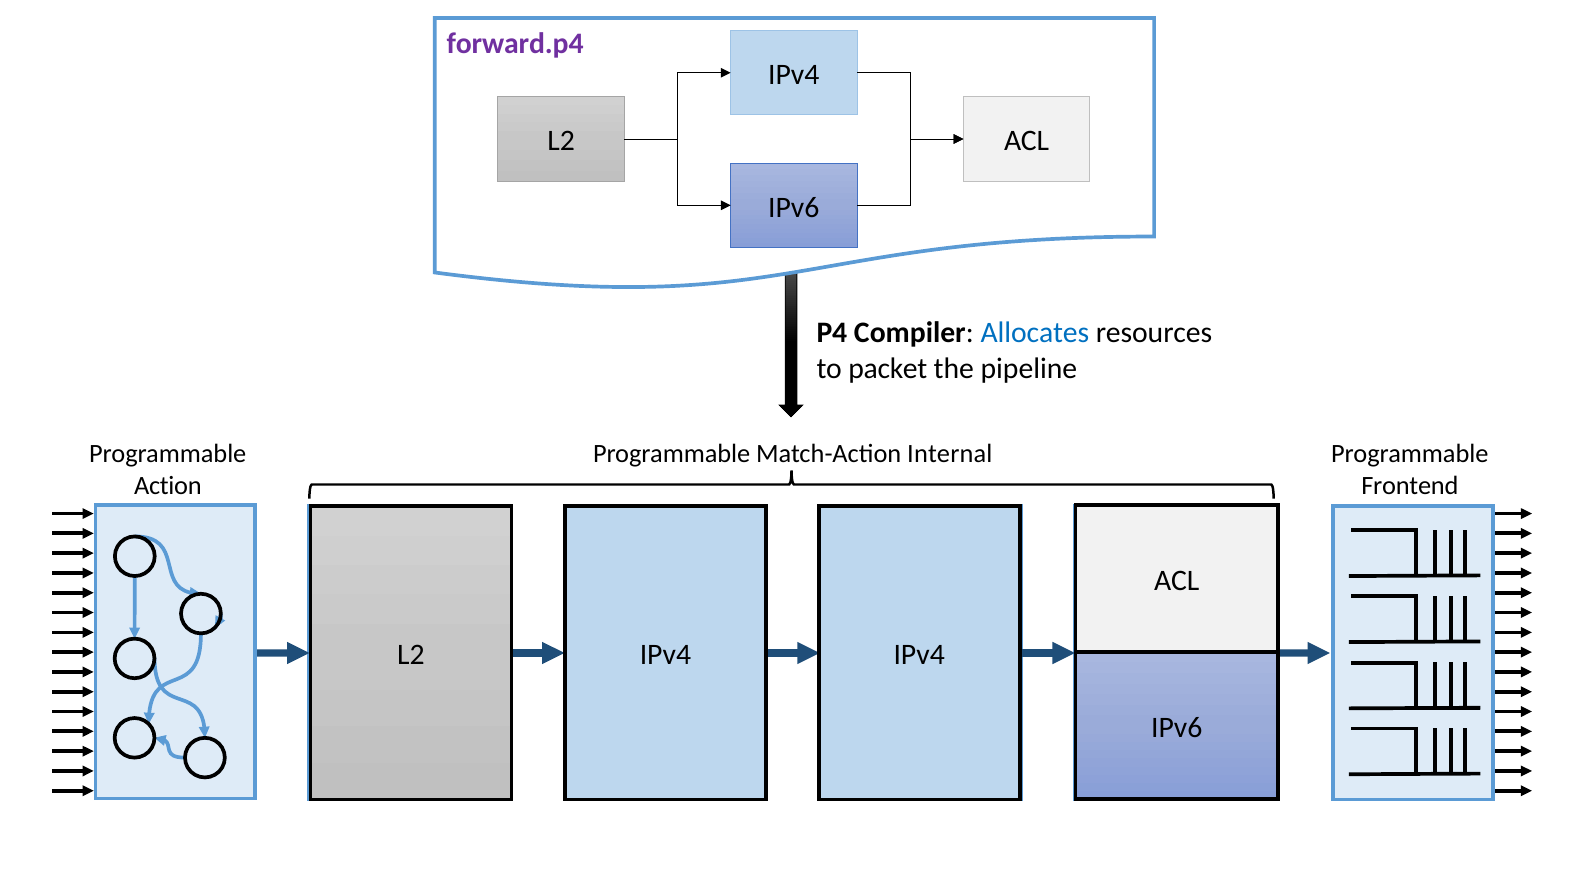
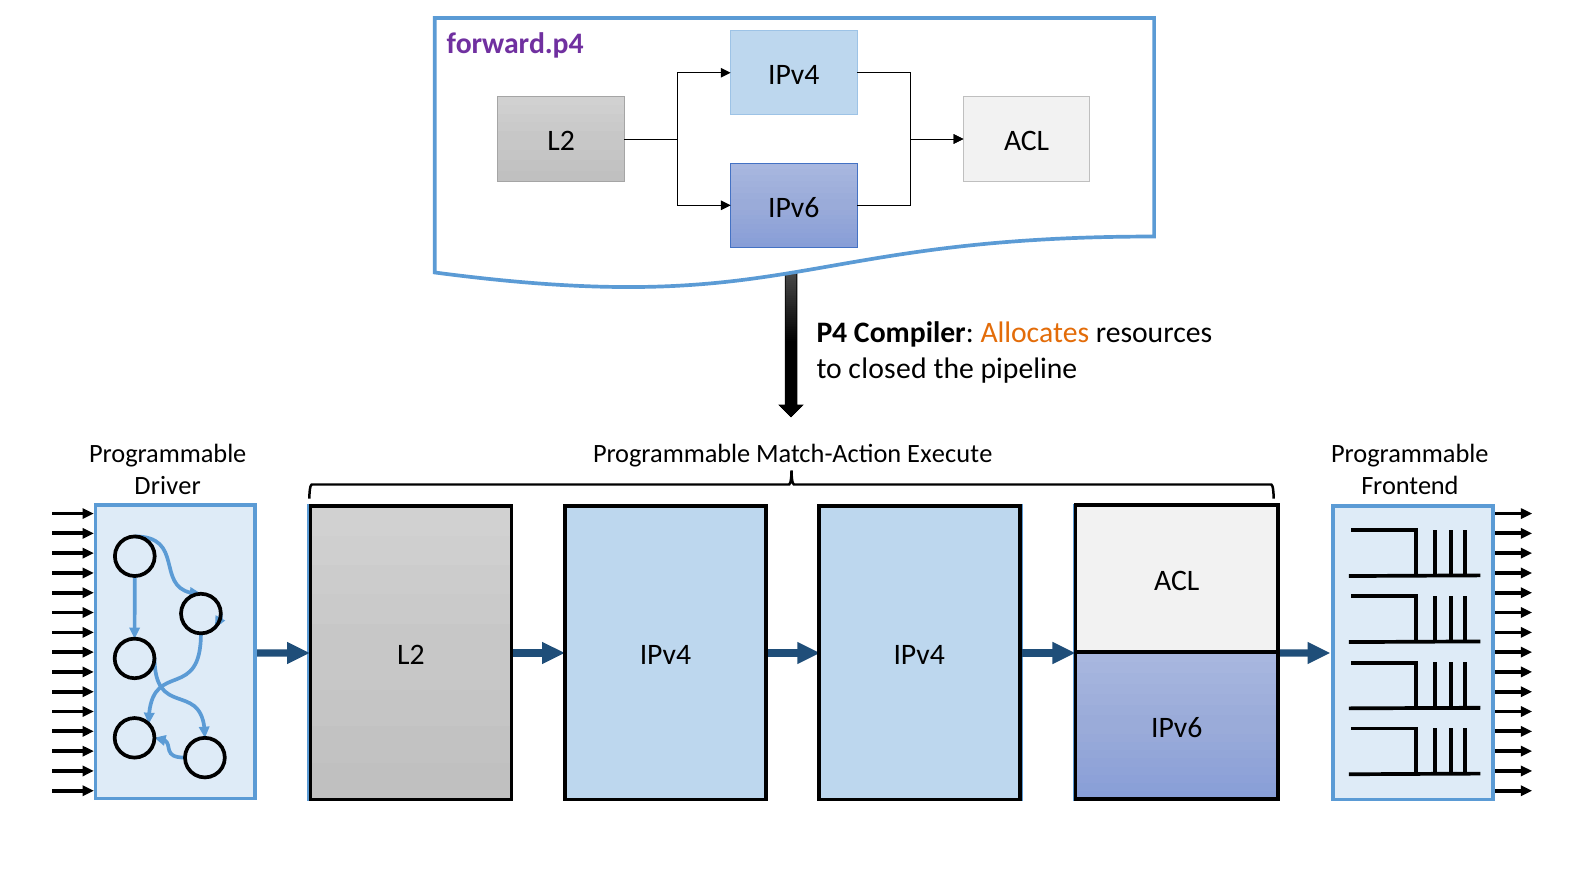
Allocates colour: blue -> orange
packet: packet -> closed
Internal: Internal -> Execute
Action: Action -> Driver
